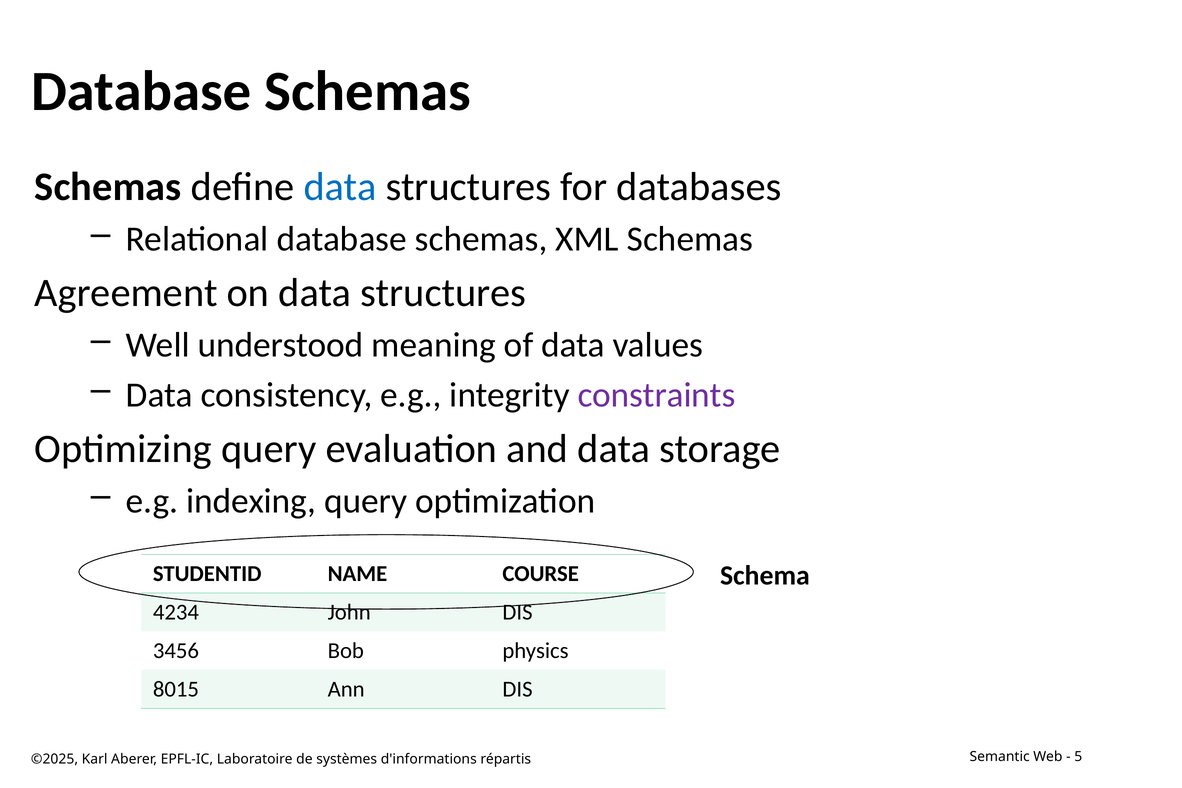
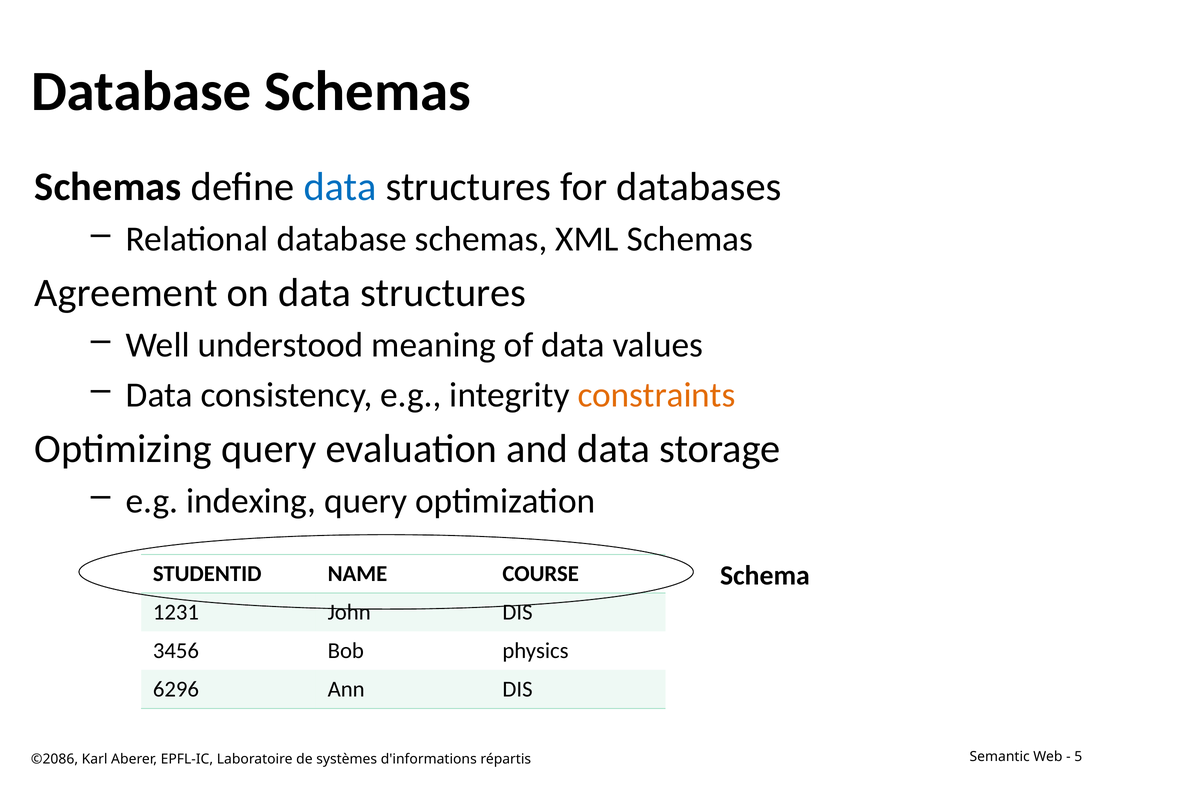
constraints colour: purple -> orange
4234: 4234 -> 1231
8015: 8015 -> 6296
©2025: ©2025 -> ©2086
